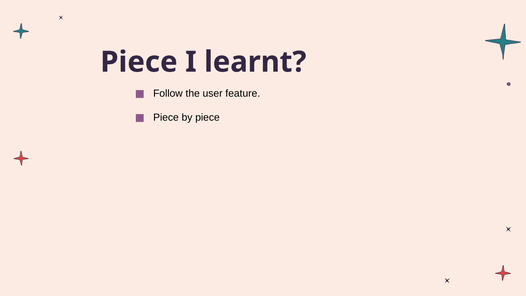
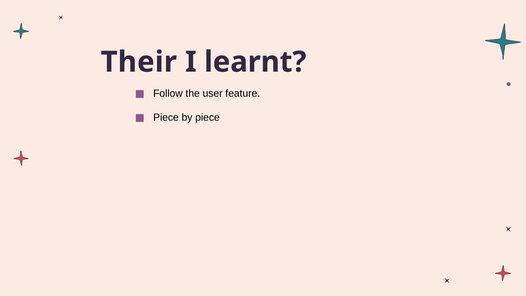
Piece at (139, 62): Piece -> Their
